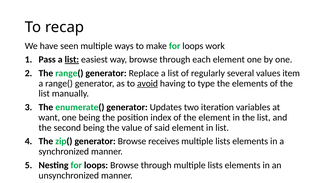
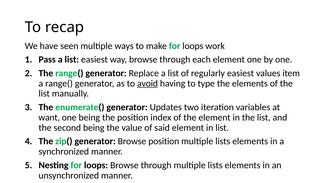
list at (72, 60) underline: present -> none
regularly several: several -> easiest
Browse receives: receives -> position
